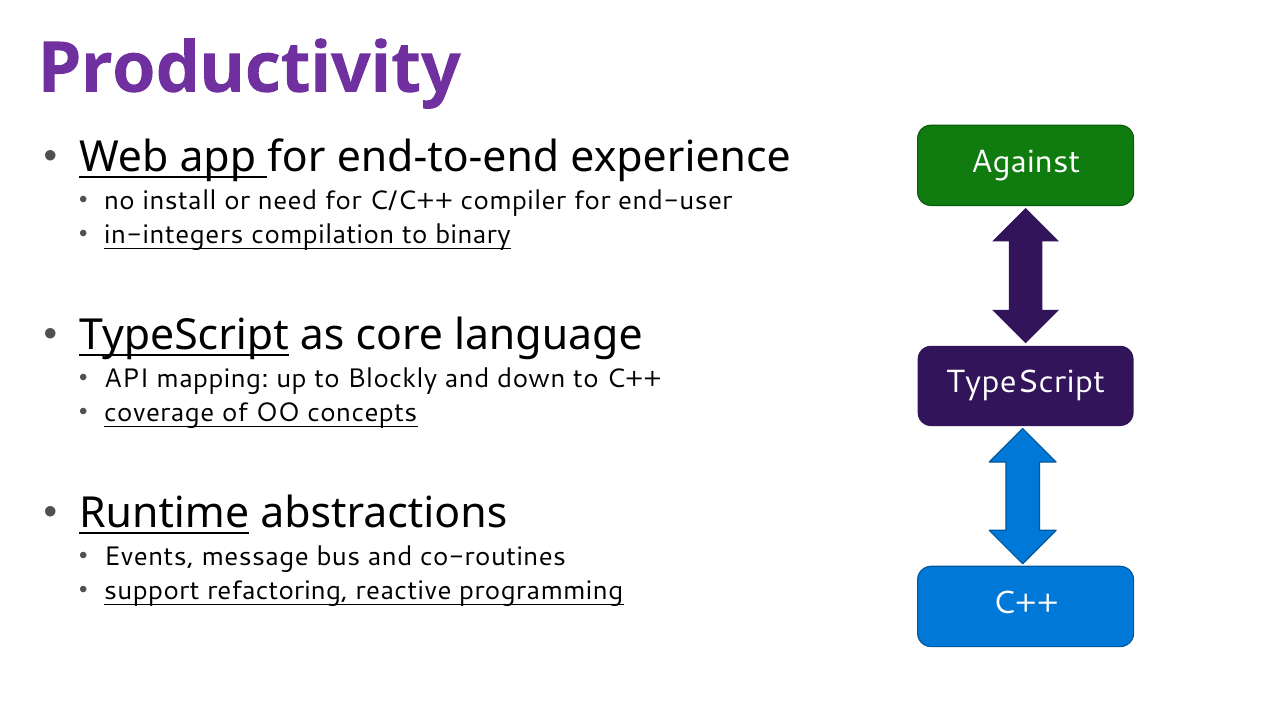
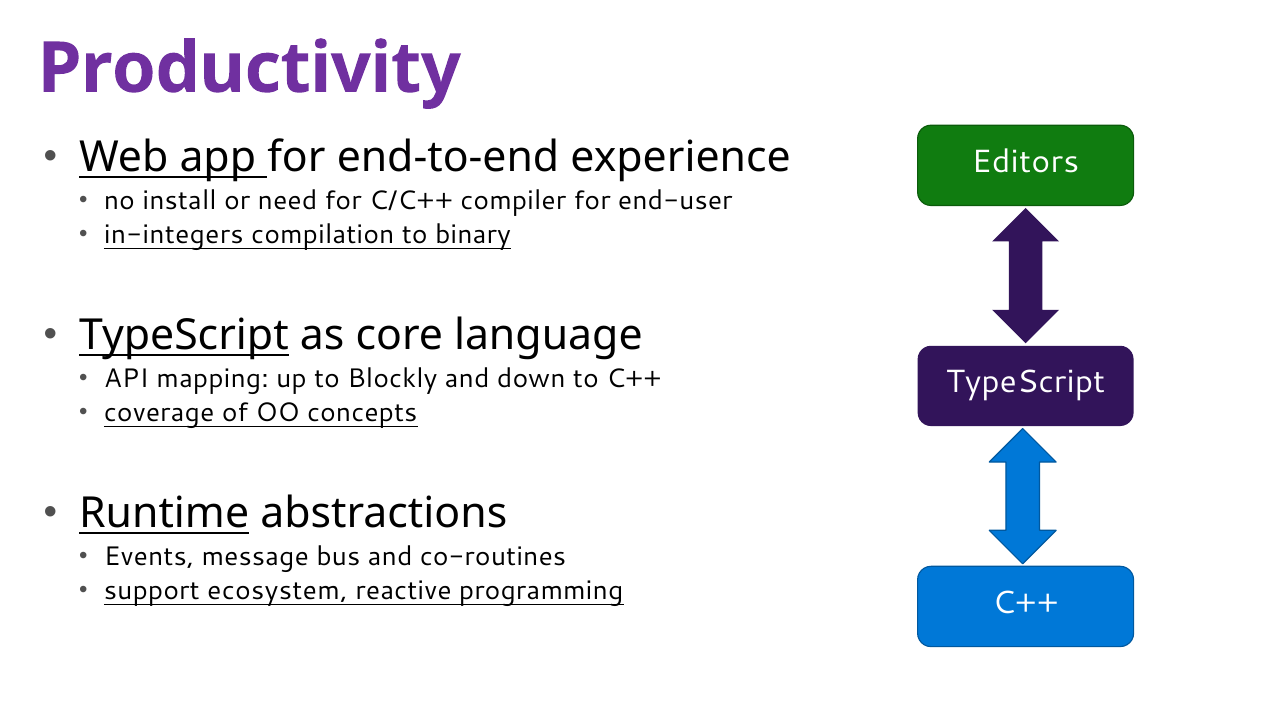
Against: Against -> Editors
refactoring: refactoring -> ecosystem
